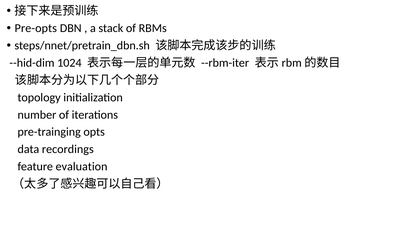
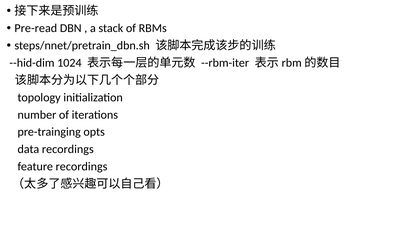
Pre-opts: Pre-opts -> Pre-read
feature evaluation: evaluation -> recordings
